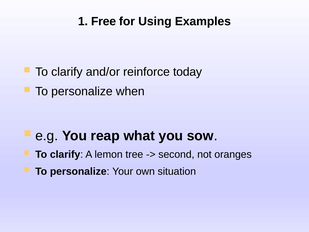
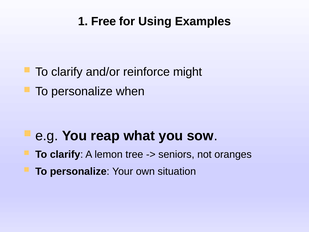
today: today -> might
second: second -> seniors
